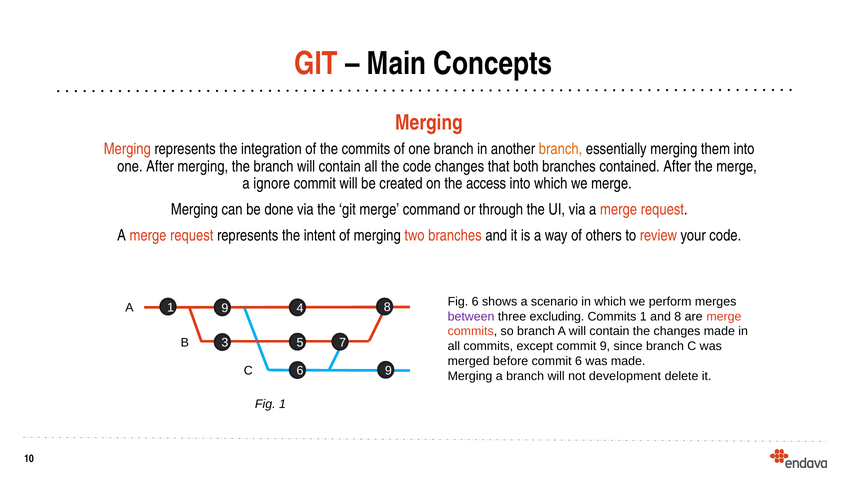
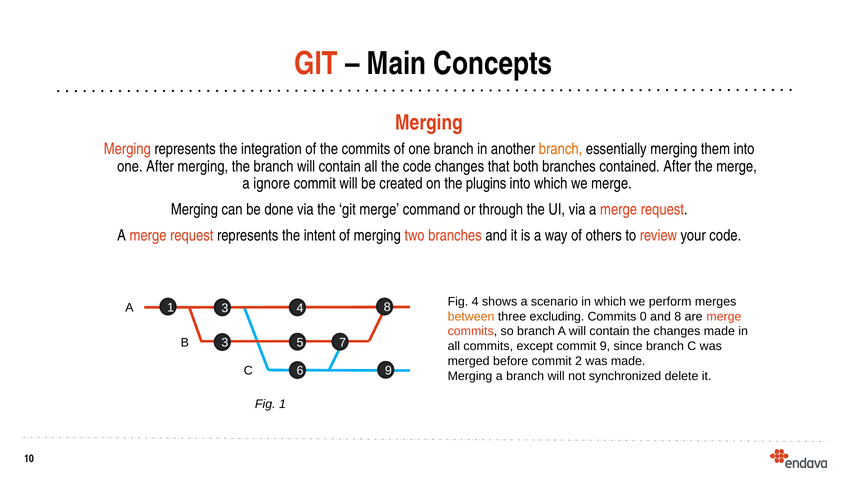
access: access -> plugins
Fig 6: 6 -> 4
1 9: 9 -> 3
between colour: purple -> orange
Commits 1: 1 -> 0
commit 6: 6 -> 2
development: development -> synchronized
